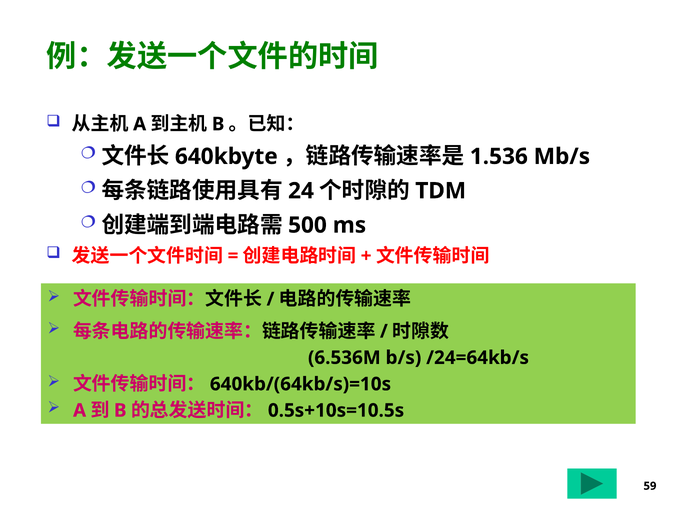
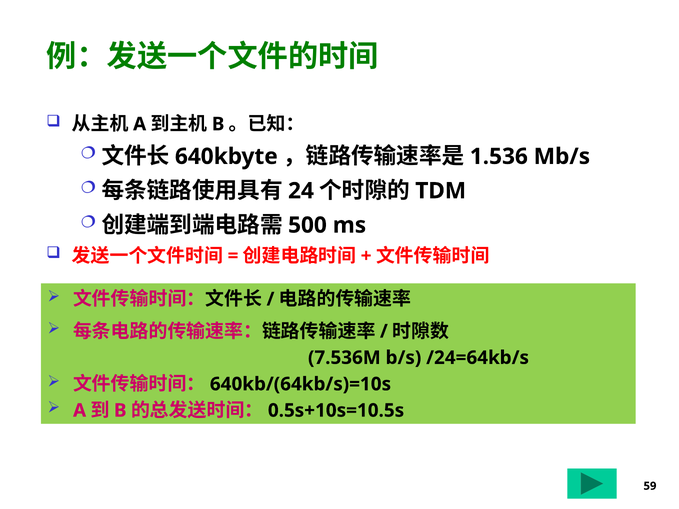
6.536M: 6.536M -> 7.536M
